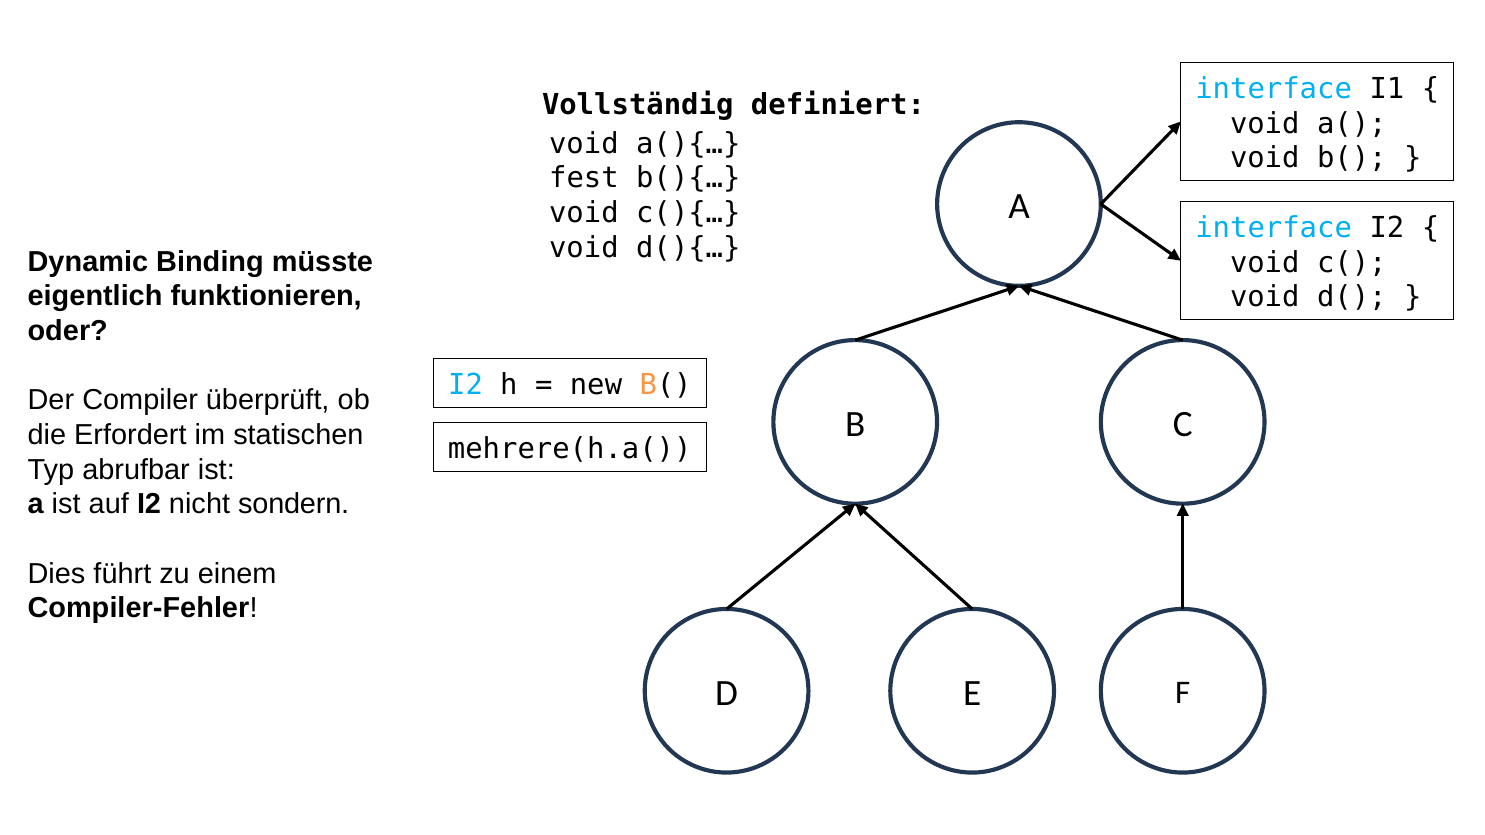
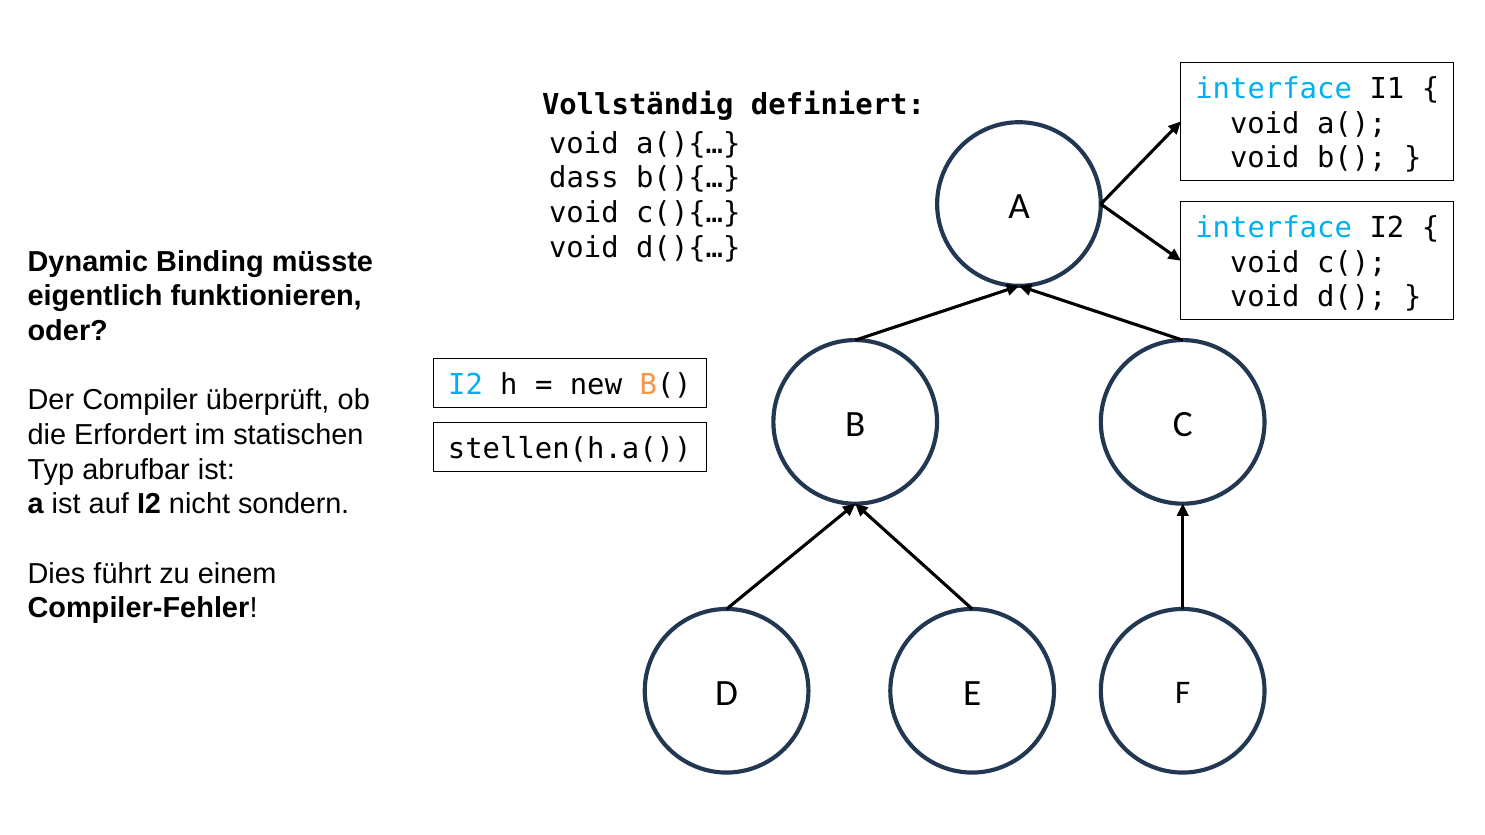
fest: fest -> dass
mehrere(h.a(: mehrere(h.a( -> stellen(h.a(
